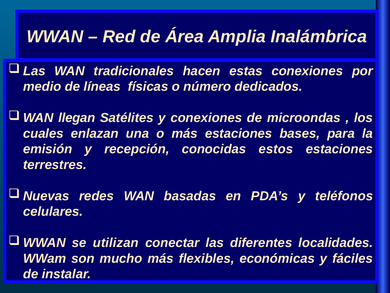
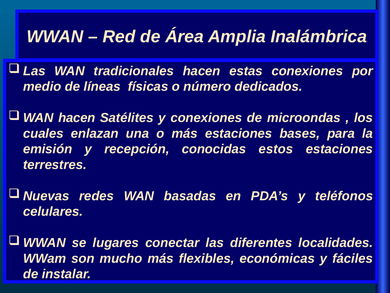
llegan at (77, 118): llegan -> hacen
utilizan: utilizan -> lugares
